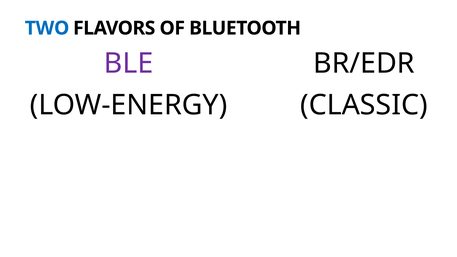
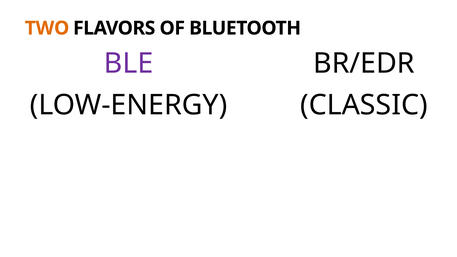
TWO colour: blue -> orange
